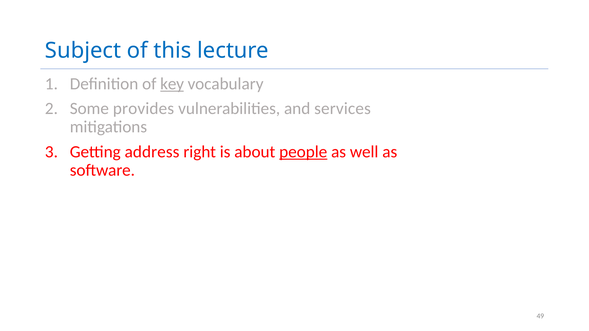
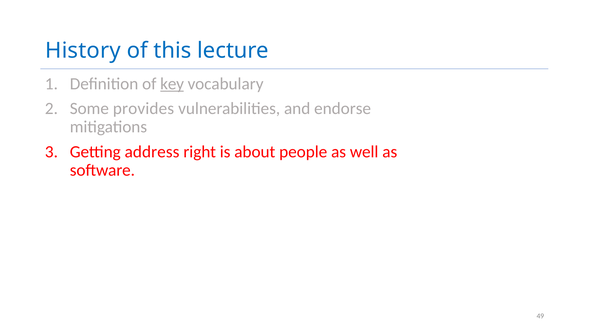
Subject: Subject -> History
services: services -> endorse
people underline: present -> none
